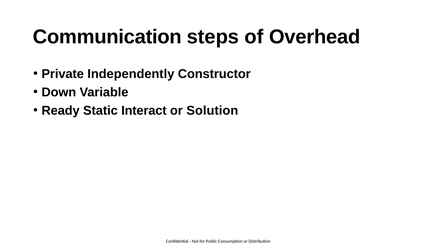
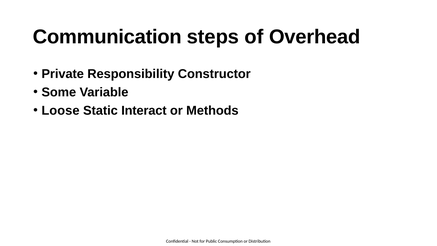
Independently: Independently -> Responsibility
Down: Down -> Some
Ready: Ready -> Loose
Solution: Solution -> Methods
